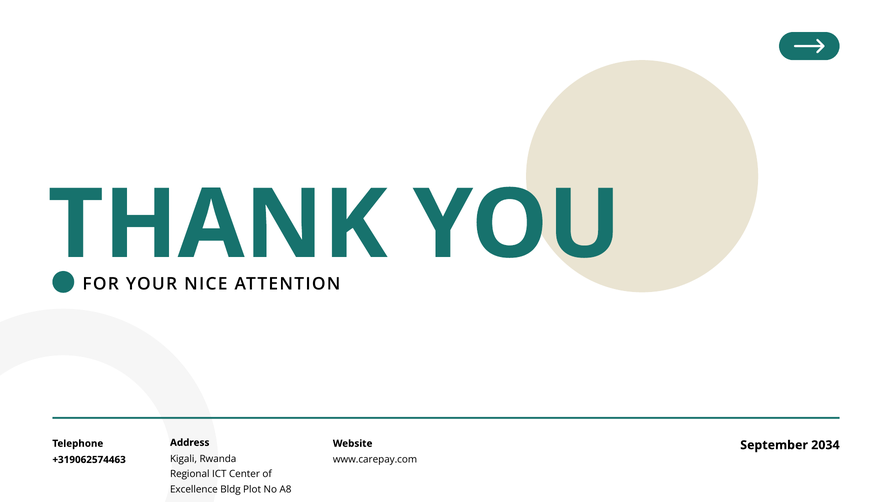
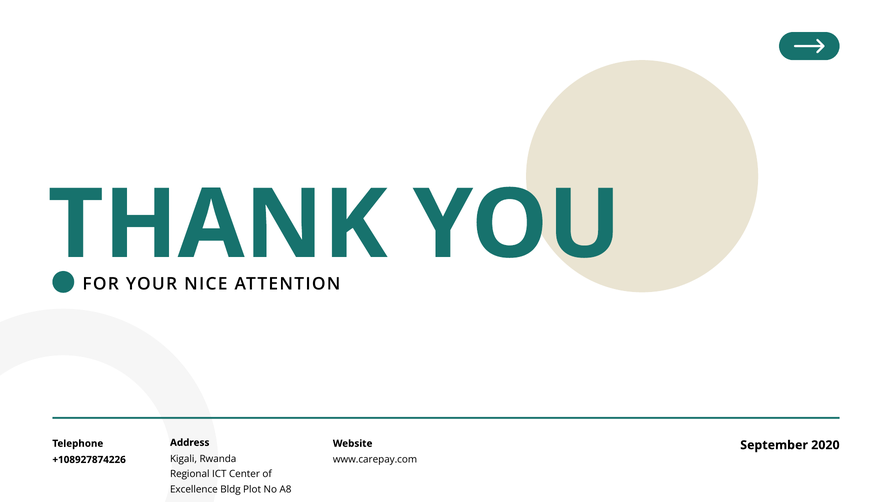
2034: 2034 -> 2020
+319062574463: +319062574463 -> +108927874226
